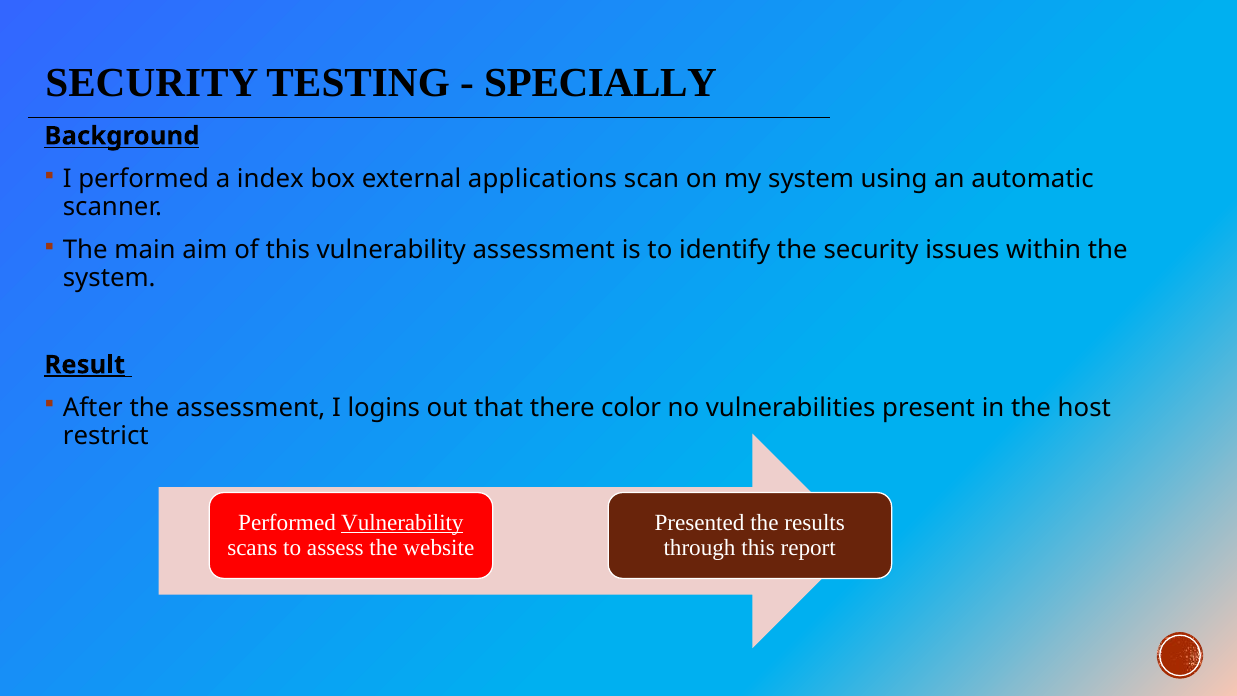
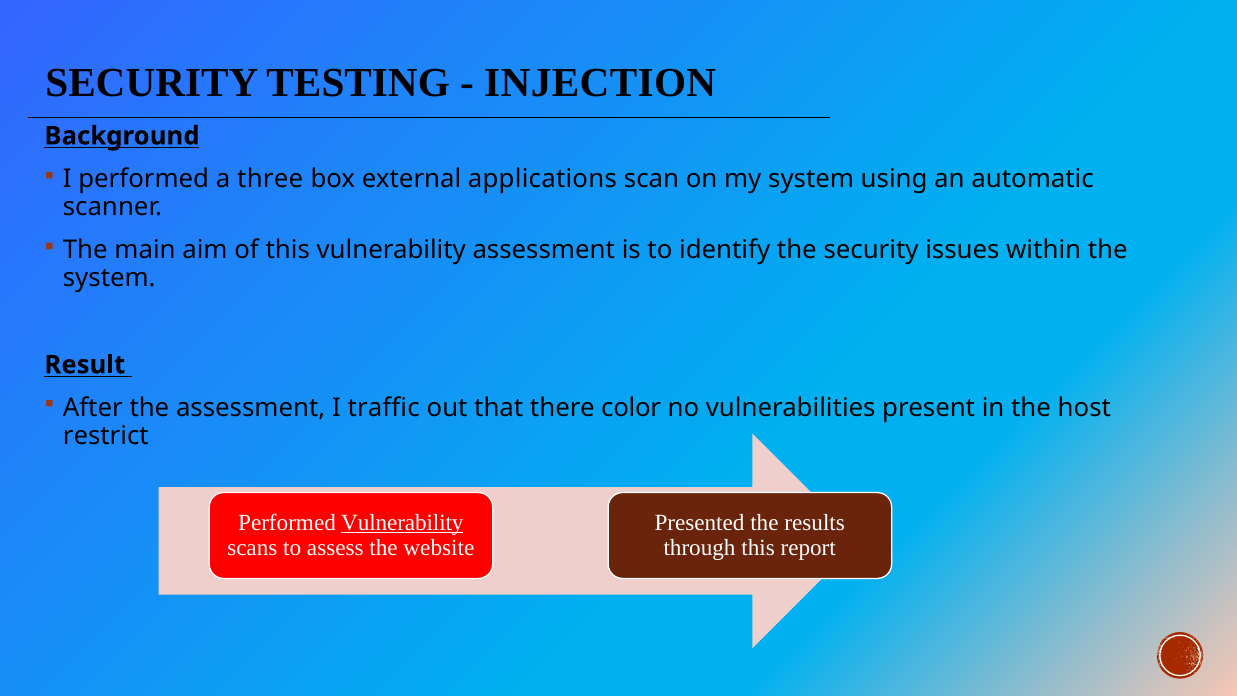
SPECIALLY: SPECIALLY -> INJECTION
index: index -> three
Result underline: present -> none
logins: logins -> traffic
